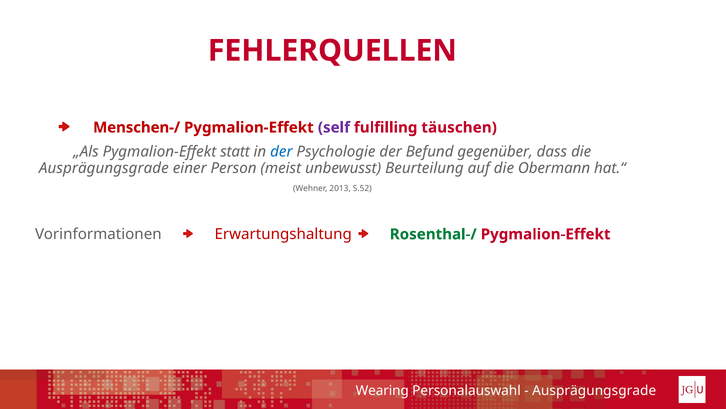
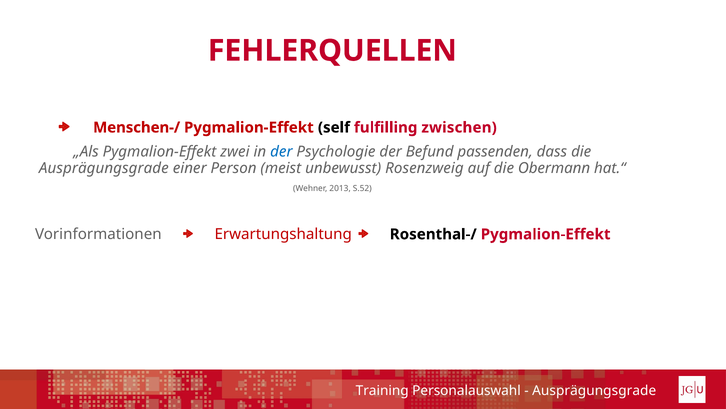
self colour: purple -> black
täuschen: täuschen -> zwischen
statt: statt -> zwei
gegenüber: gegenüber -> passenden
Beurteilung: Beurteilung -> Rosenzweig
Rosenthal-/ colour: green -> black
Wearing: Wearing -> Training
